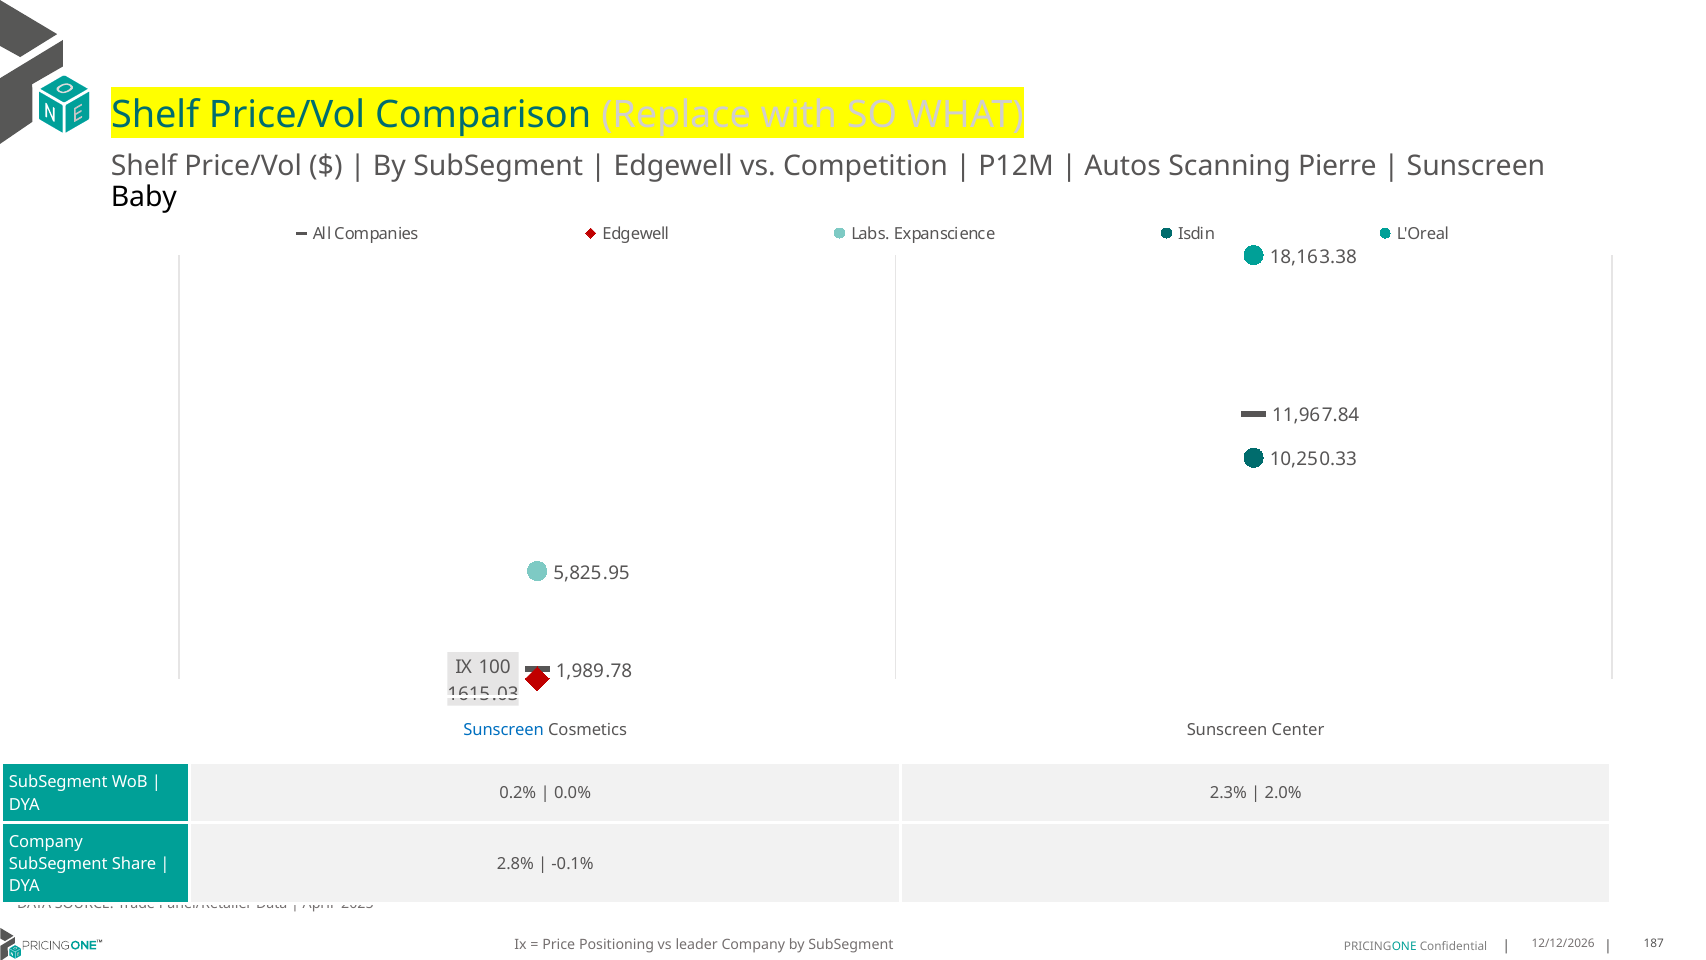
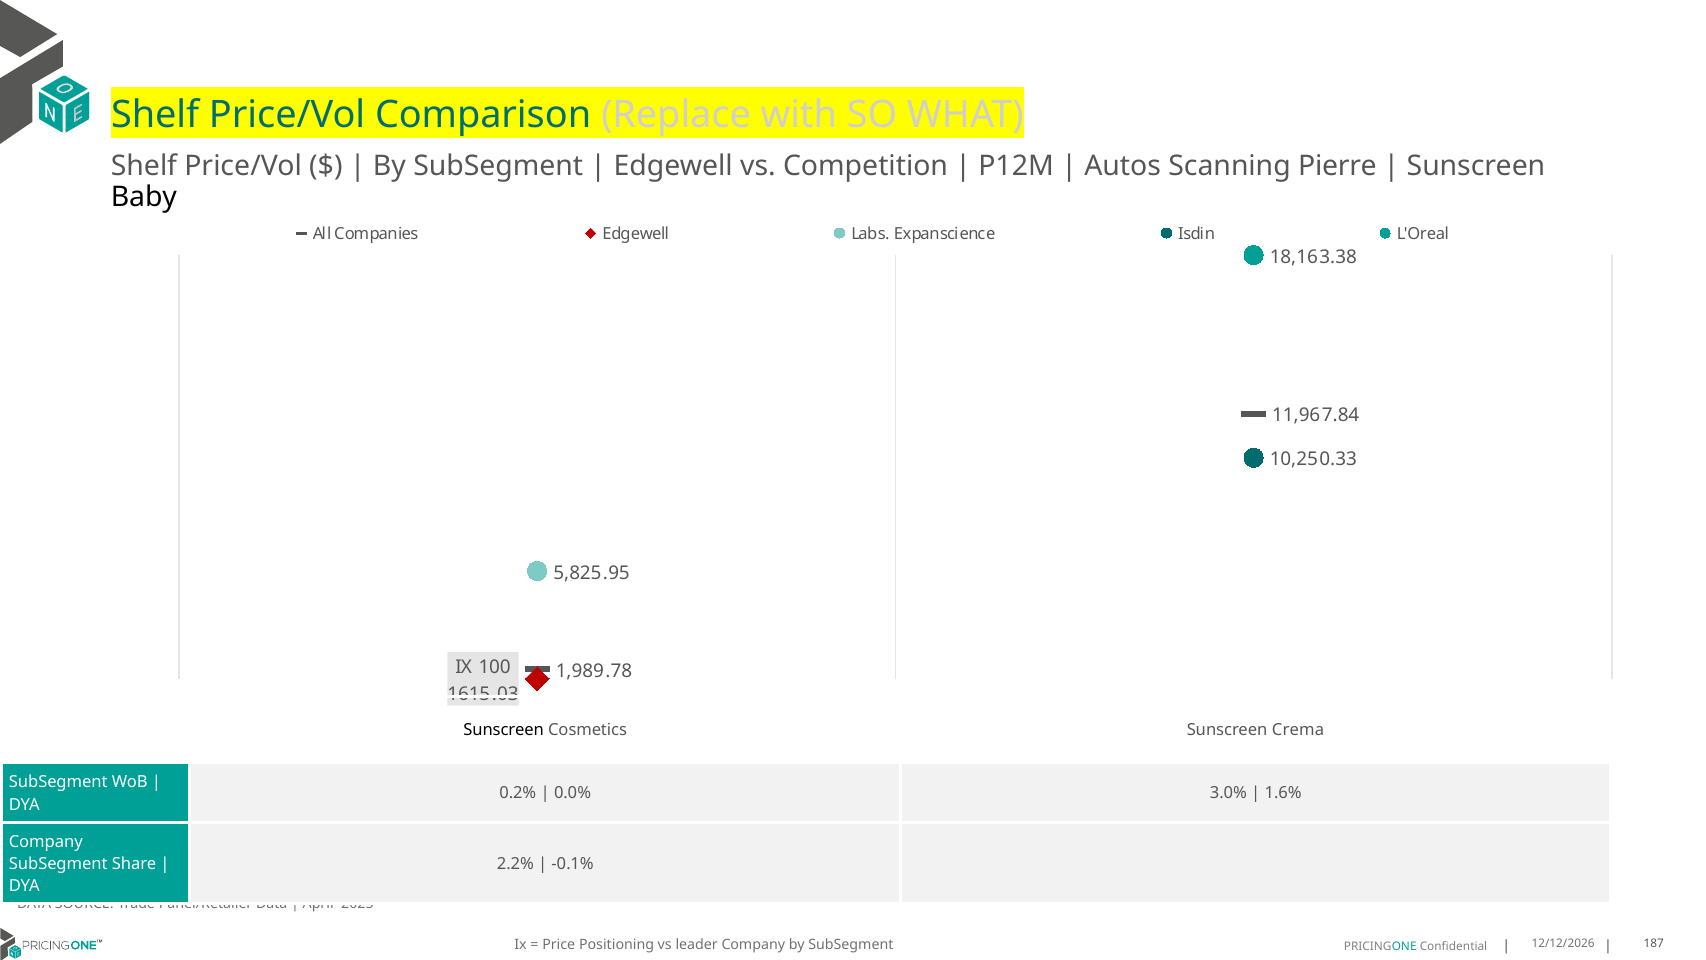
Sunscreen at (504, 730) colour: blue -> black
Center: Center -> Crema
2.3%: 2.3% -> 3.0%
2.0%: 2.0% -> 1.6%
2.8%: 2.8% -> 2.2%
